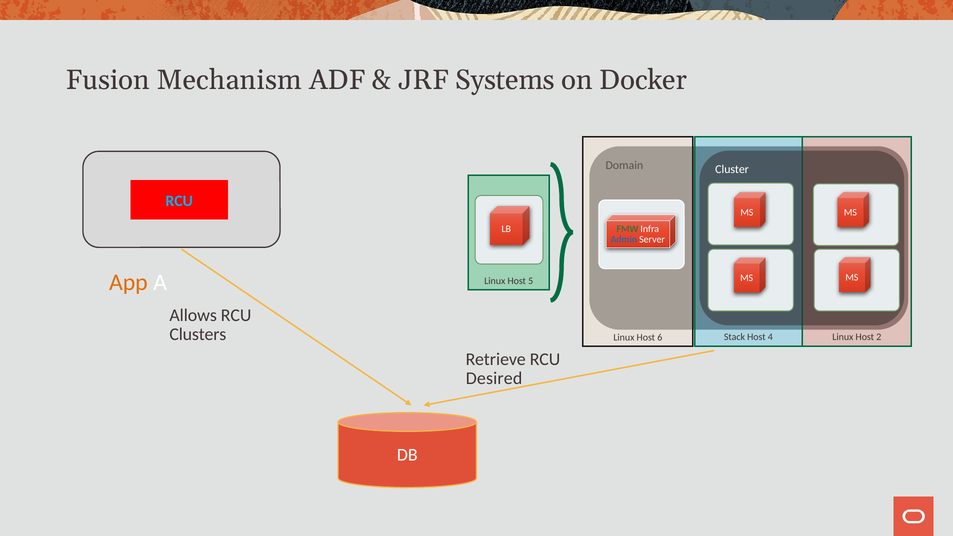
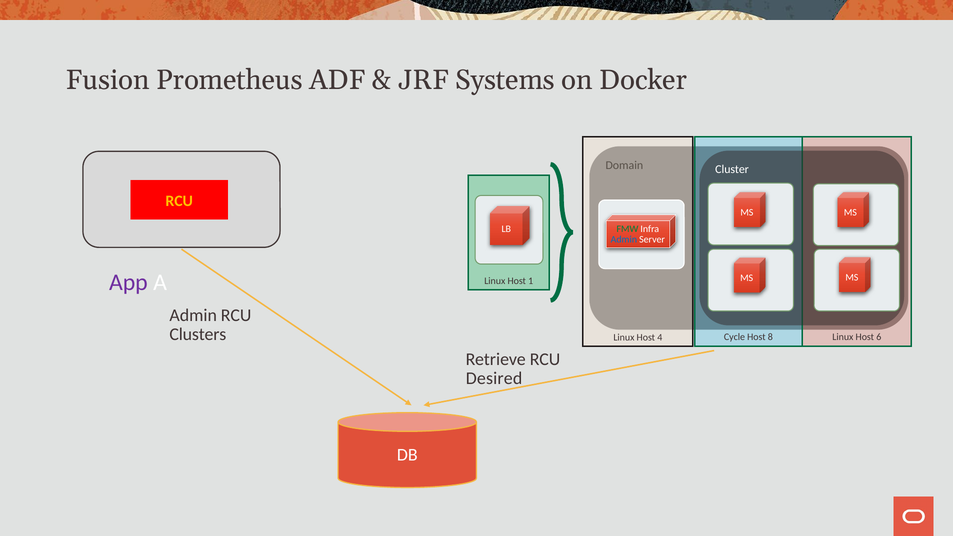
Mechanism: Mechanism -> Prometheus
RCU at (179, 201) colour: light blue -> yellow
App colour: orange -> purple
5: 5 -> 1
Allows at (193, 315): Allows -> Admin
6: 6 -> 4
Stack: Stack -> Cycle
4: 4 -> 8
2: 2 -> 6
